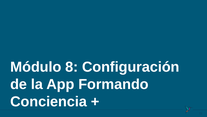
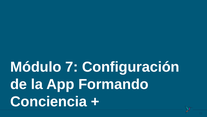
8: 8 -> 7
